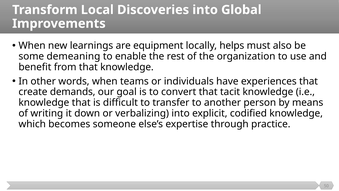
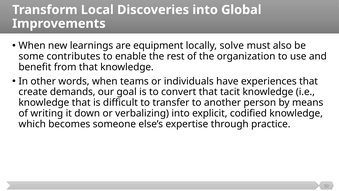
helps: helps -> solve
demeaning: demeaning -> contributes
